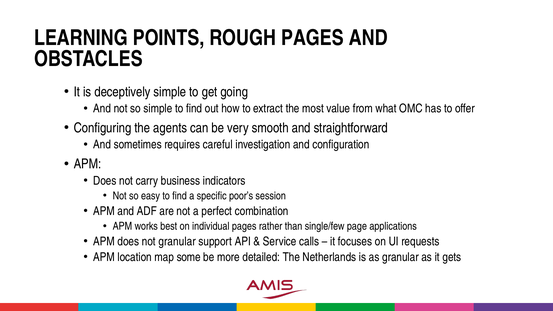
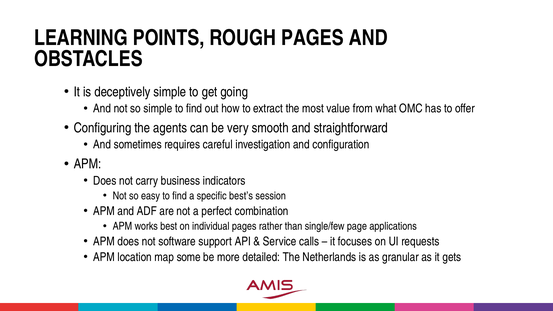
poor’s: poor’s -> best’s
not granular: granular -> software
